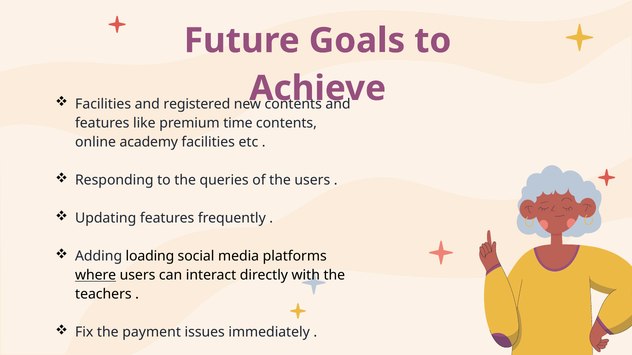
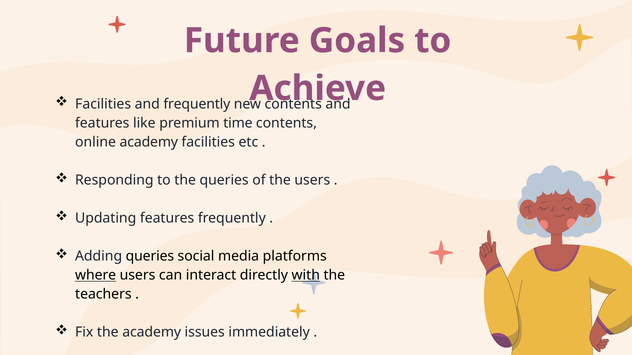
and registered: registered -> frequently
Adding loading: loading -> queries
with underline: none -> present
the payment: payment -> academy
